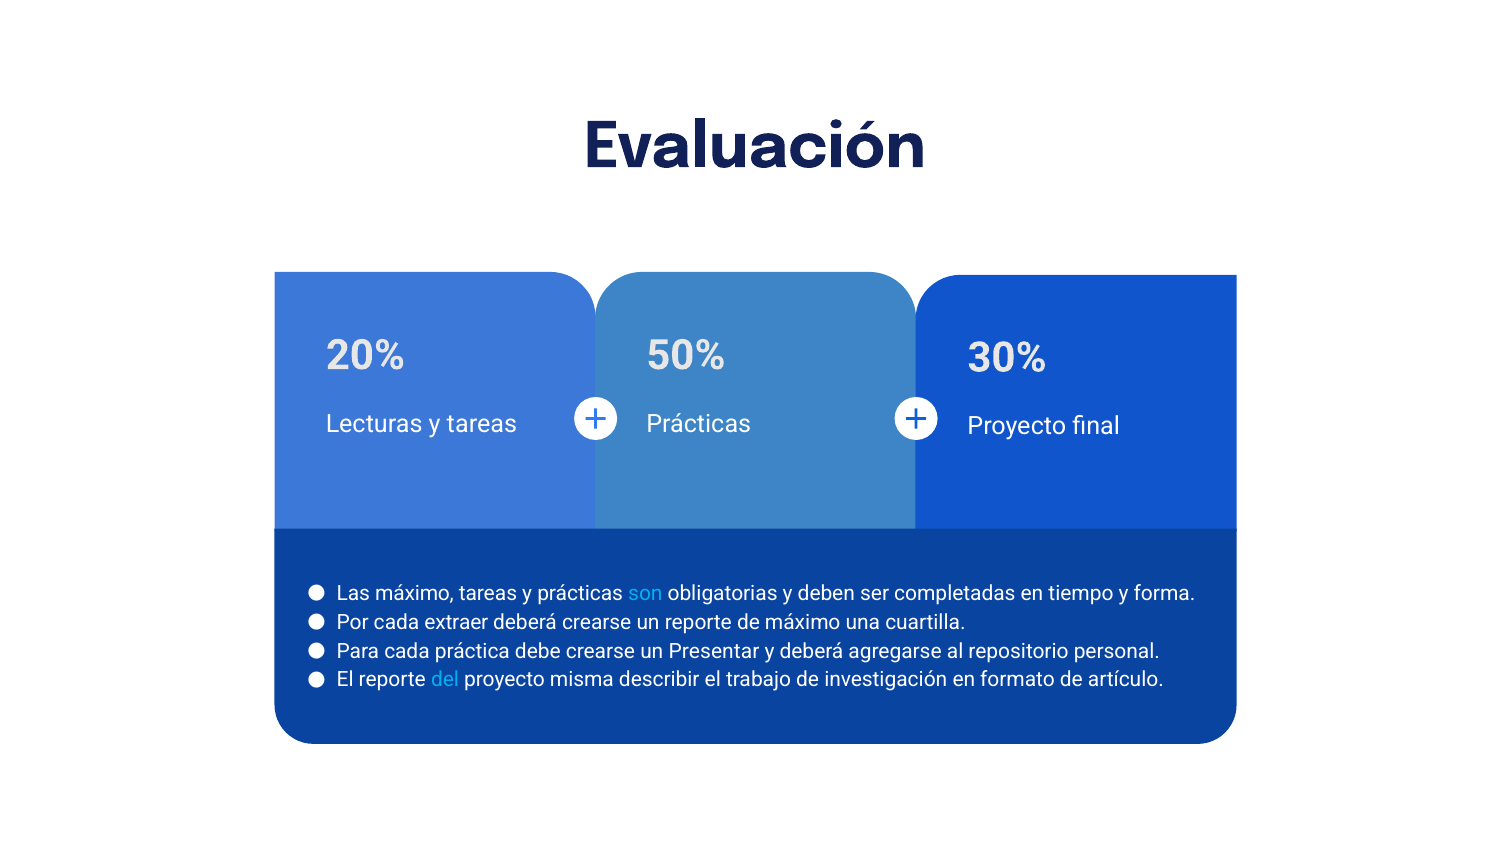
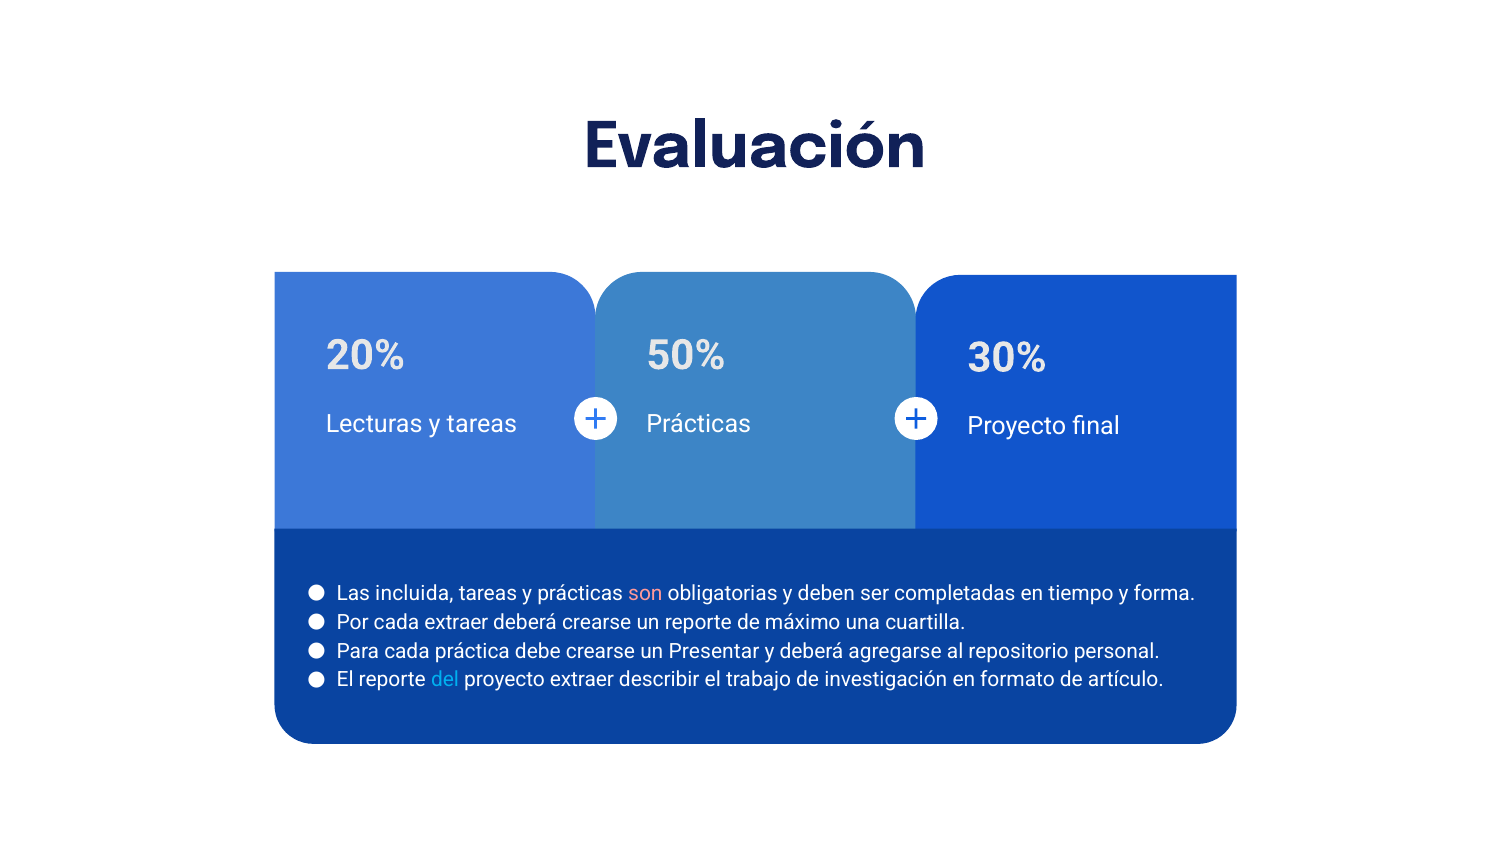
Las máximo: máximo -> incluida
son colour: light blue -> pink
proyecto misma: misma -> extraer
